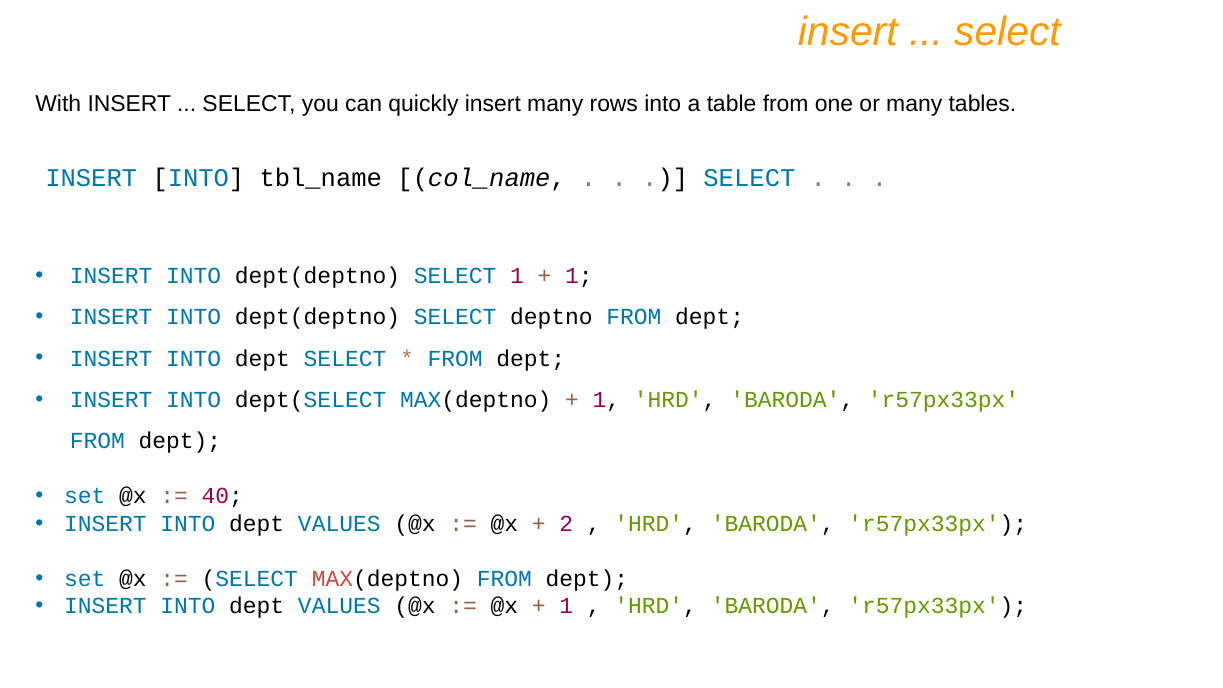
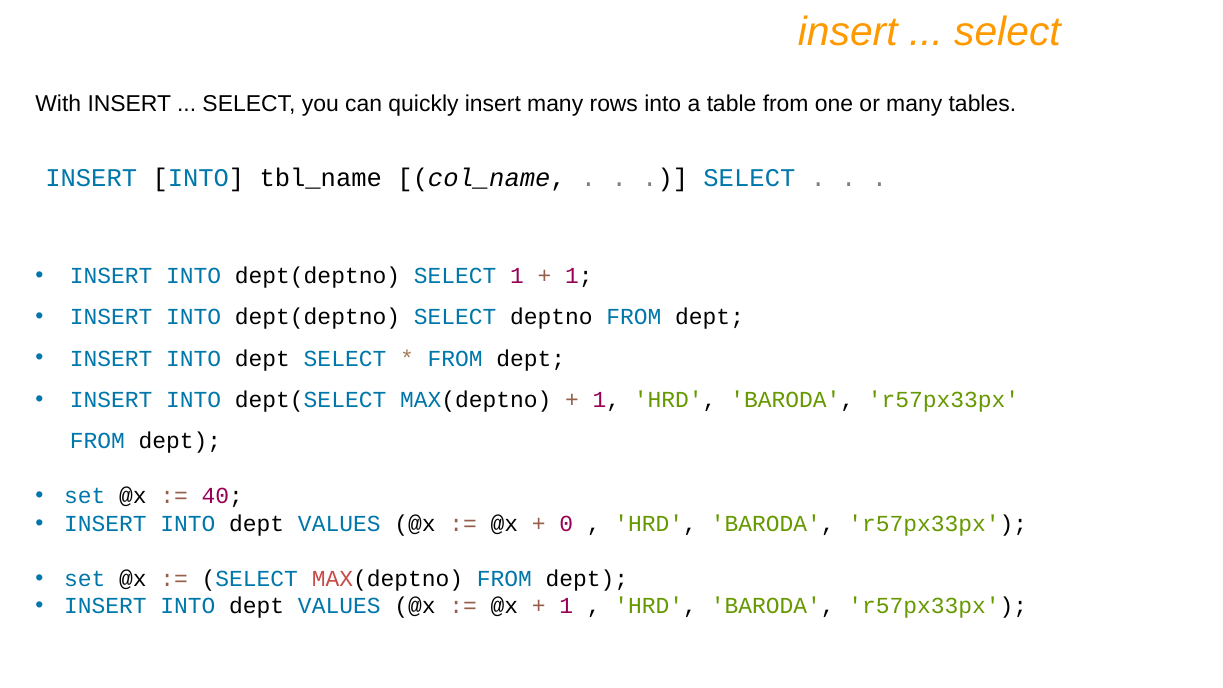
2: 2 -> 0
